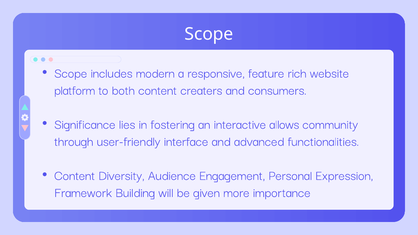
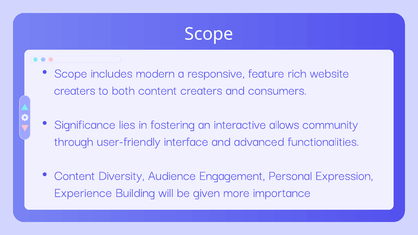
platform at (75, 90): platform -> creaters
Framework: Framework -> Experience
